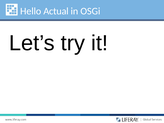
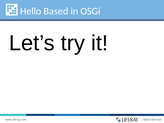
Actual: Actual -> Based
